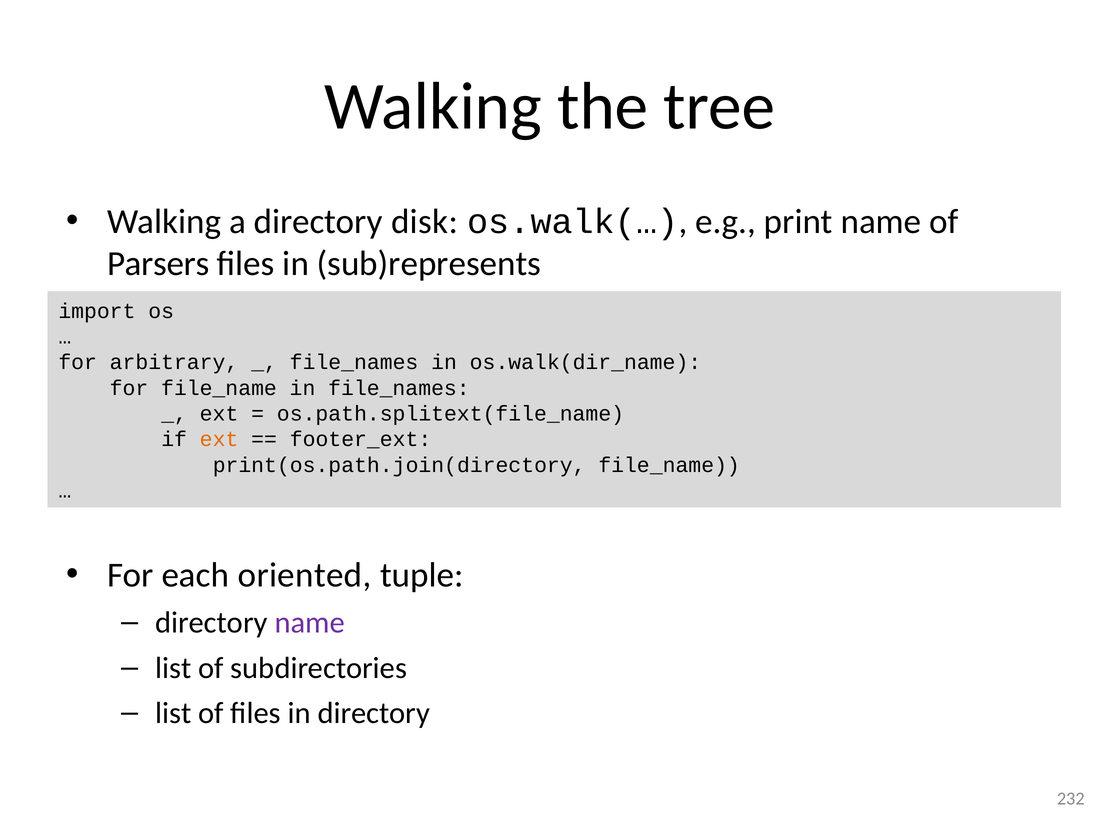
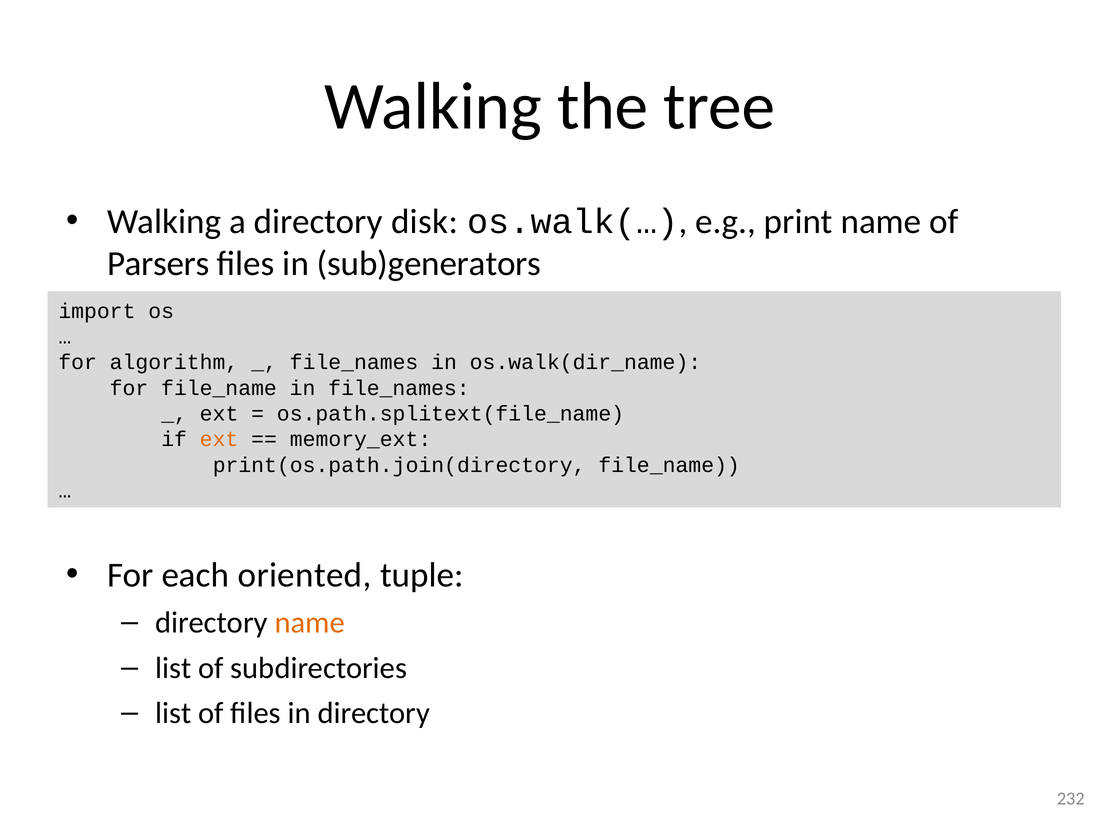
sub)represents: sub)represents -> sub)generators
arbitrary: arbitrary -> algorithm
footer_ext: footer_ext -> memory_ext
name at (310, 623) colour: purple -> orange
